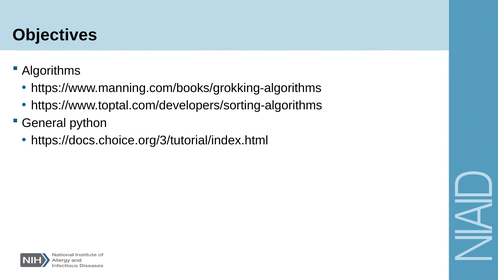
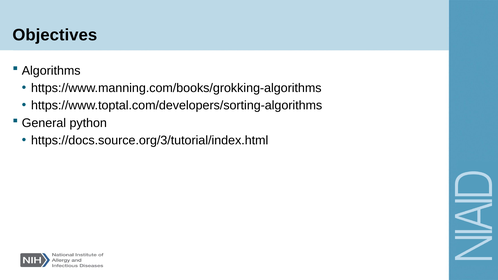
https://docs.choice.org/3/tutorial/index.html: https://docs.choice.org/3/tutorial/index.html -> https://docs.source.org/3/tutorial/index.html
